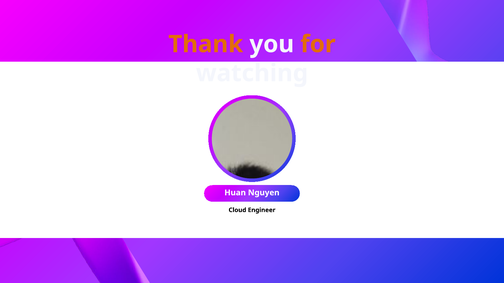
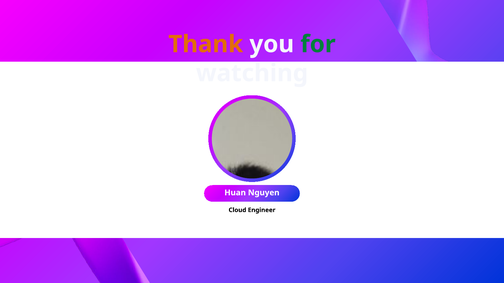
for colour: orange -> green
